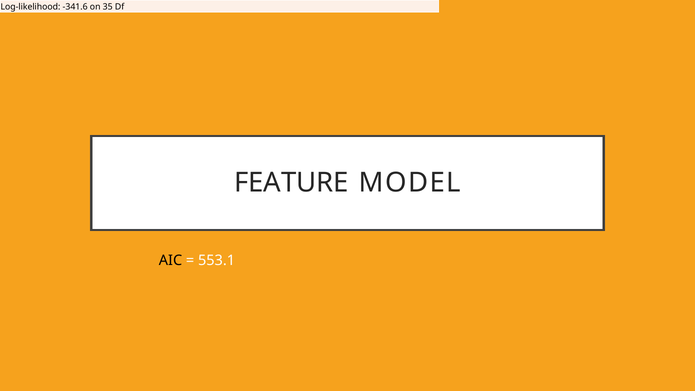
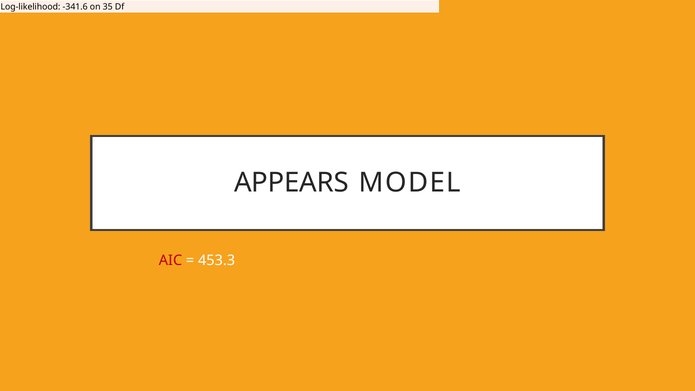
FEATURE: FEATURE -> APPEARS
AIC colour: black -> red
553.1: 553.1 -> 453.3
